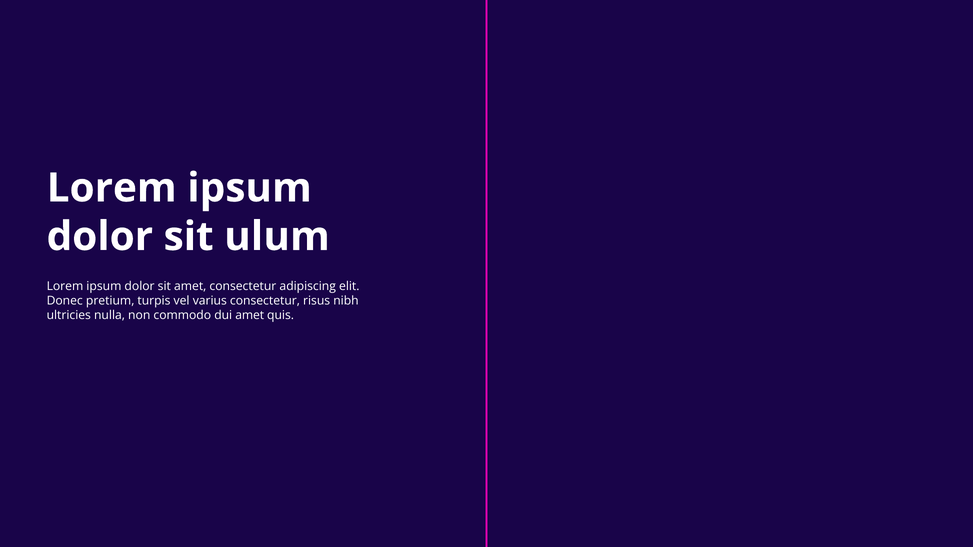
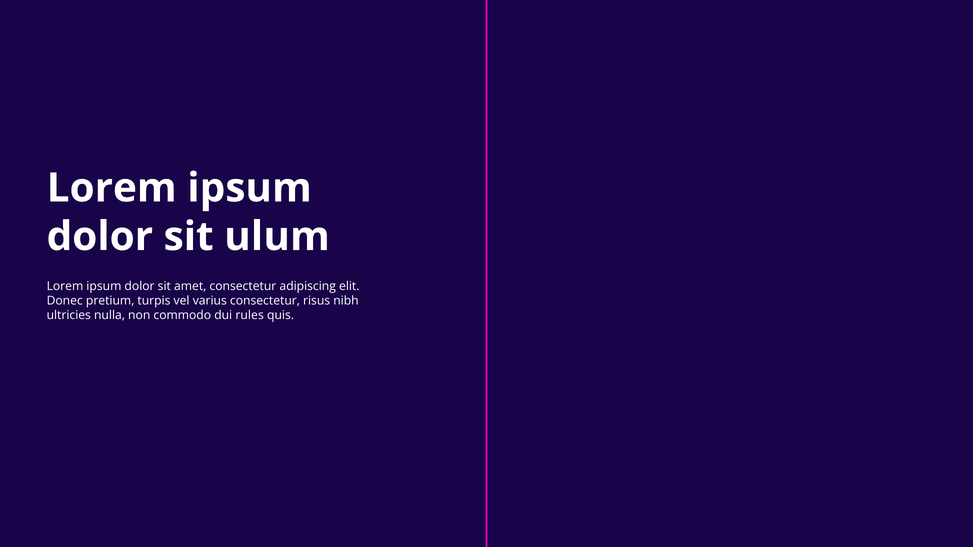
dui amet: amet -> rules
